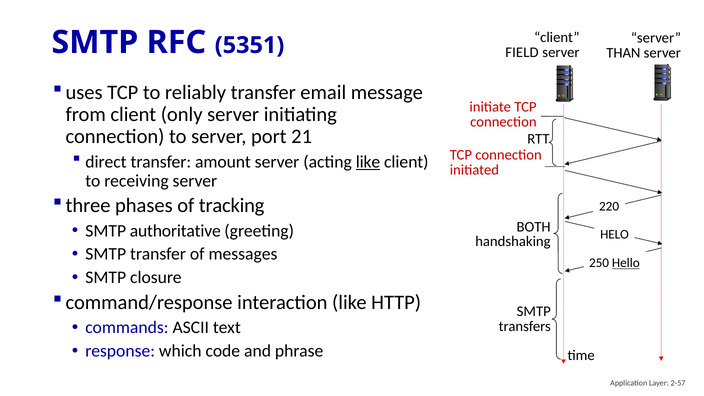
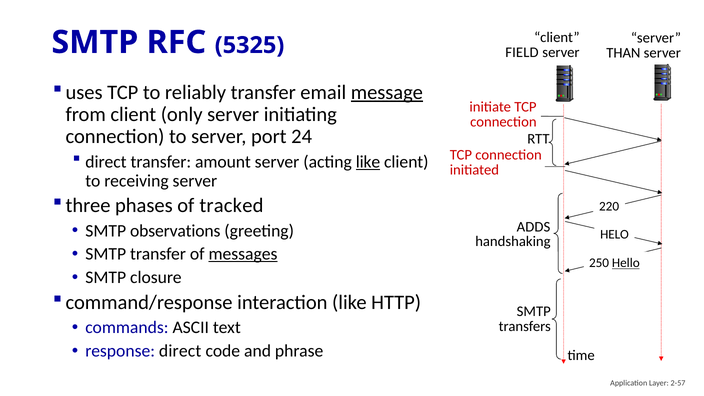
5351: 5351 -> 5325
message underline: none -> present
21: 21 -> 24
tracking: tracking -> tracked
BOTH: BOTH -> ADDS
authoritative: authoritative -> observations
messages underline: none -> present
response which: which -> direct
